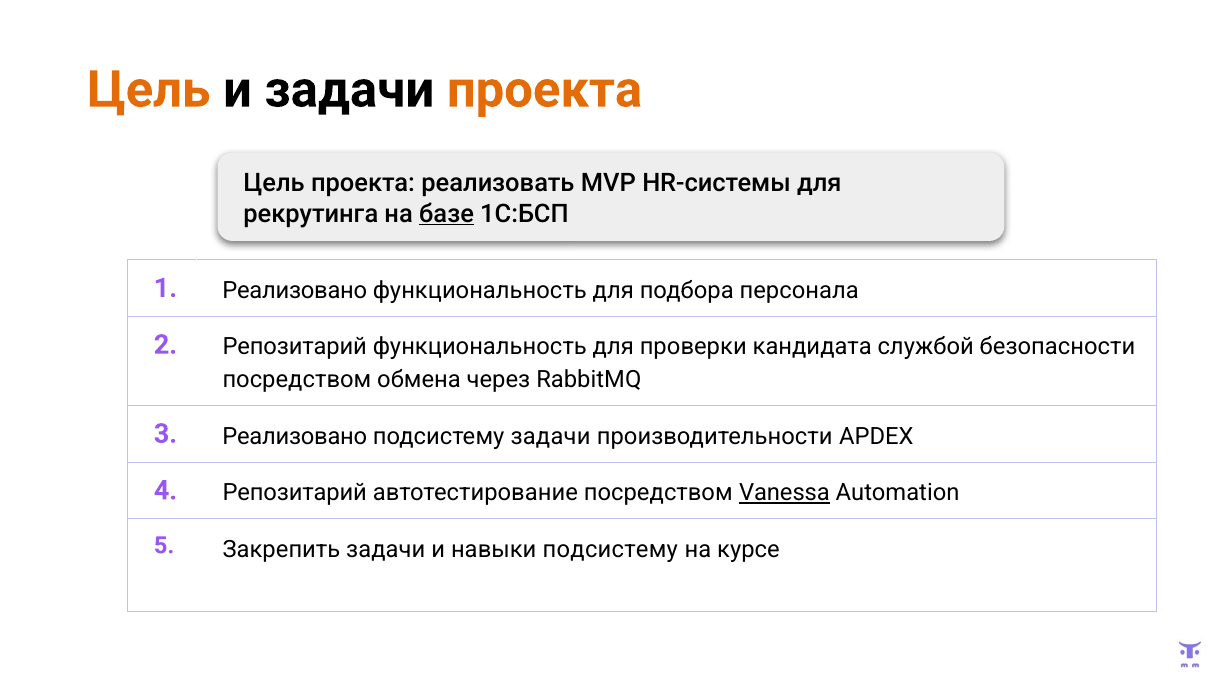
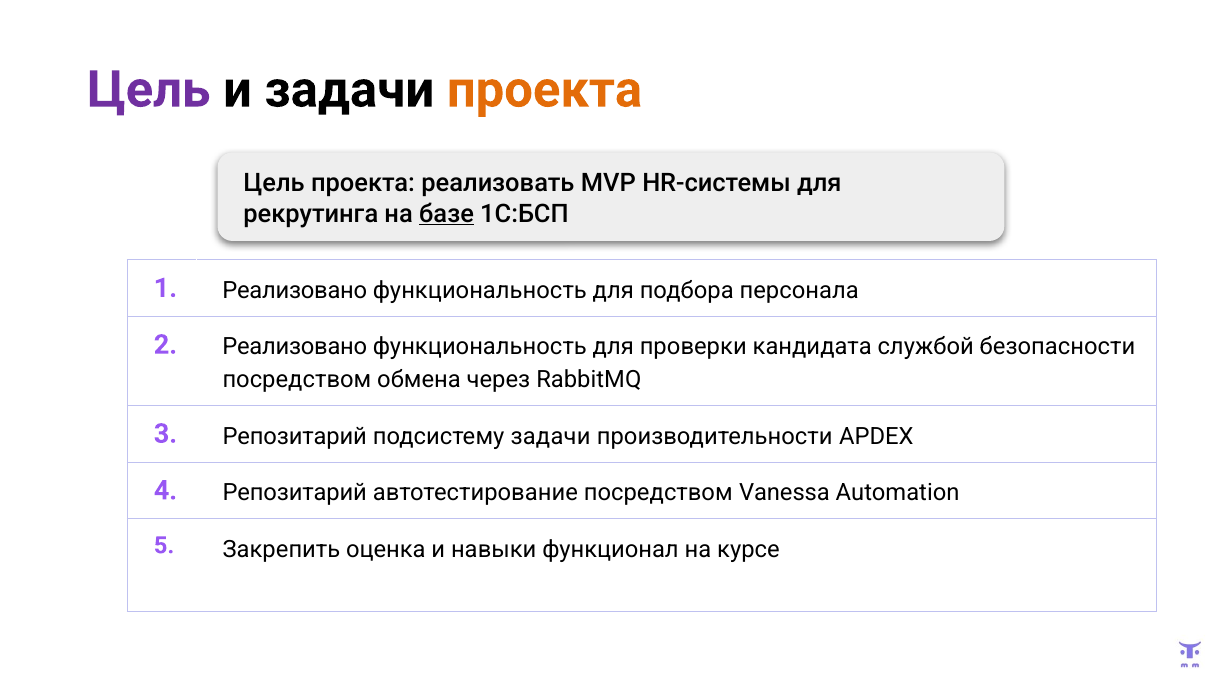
Цель at (149, 90) colour: orange -> purple
2 Репозитарий: Репозитарий -> Реализовано
3 Реализовано: Реализовано -> Репозитарий
Vanessa underline: present -> none
Закрепить задачи: задачи -> оценка
навыки подсистему: подсистему -> функционал
